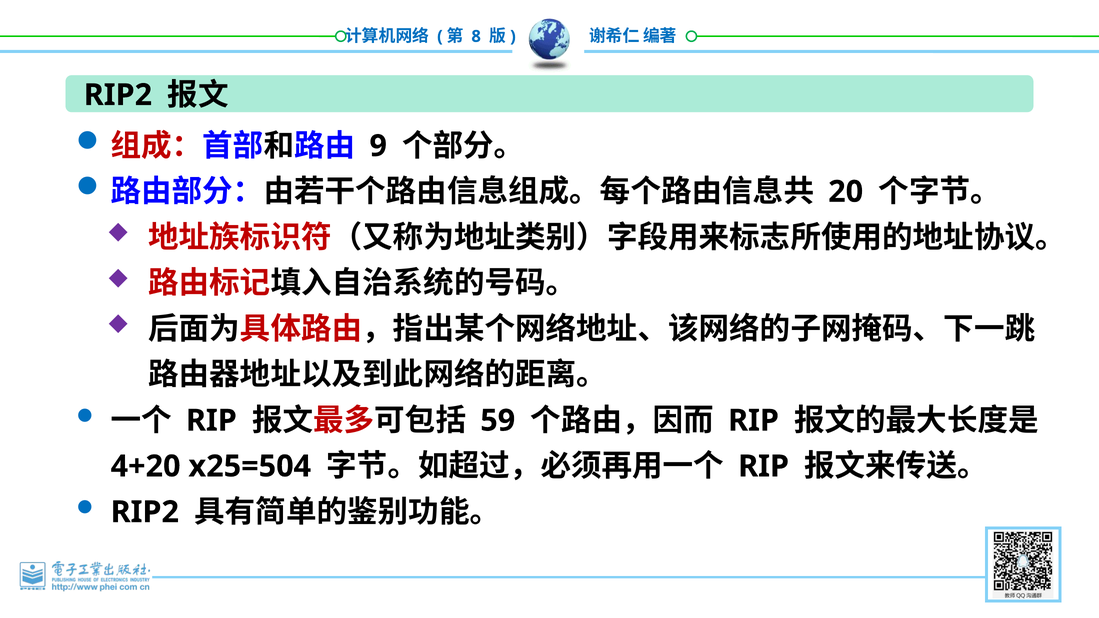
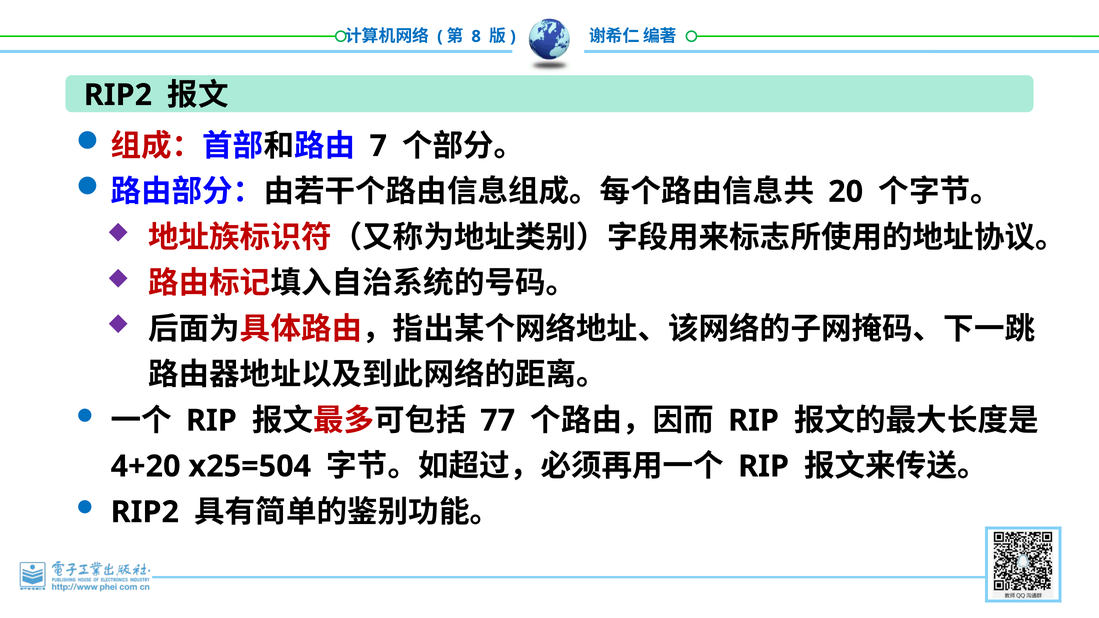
9: 9 -> 7
59: 59 -> 77
